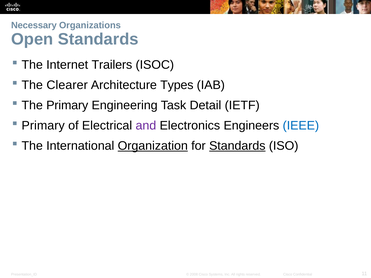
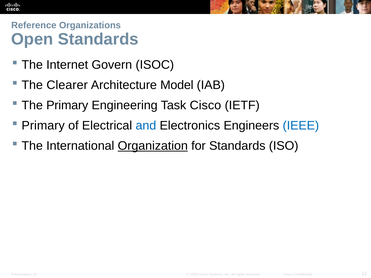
Necessary: Necessary -> Reference
Trailers: Trailers -> Govern
Types: Types -> Model
Task Detail: Detail -> Cisco
and colour: purple -> blue
Standards at (237, 146) underline: present -> none
